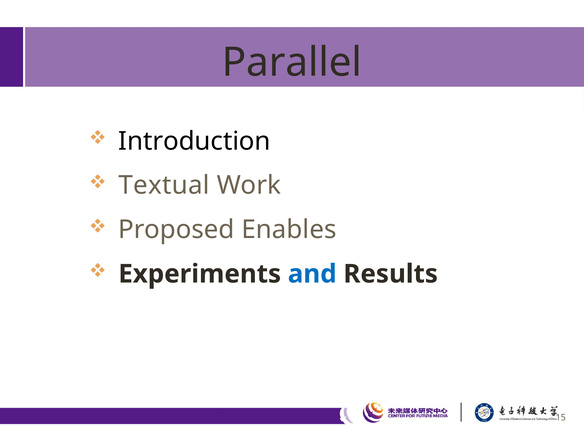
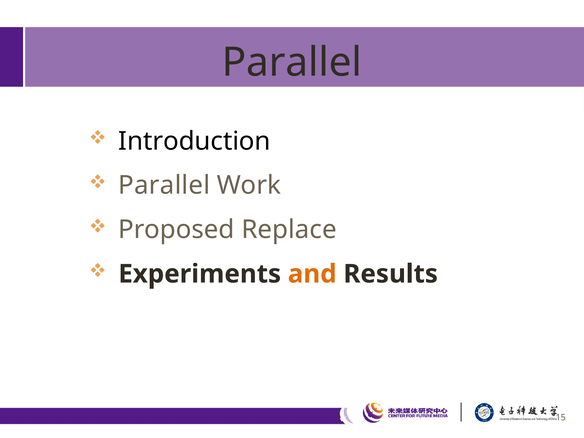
Textual at (164, 185): Textual -> Parallel
Enables: Enables -> Replace
and colour: blue -> orange
